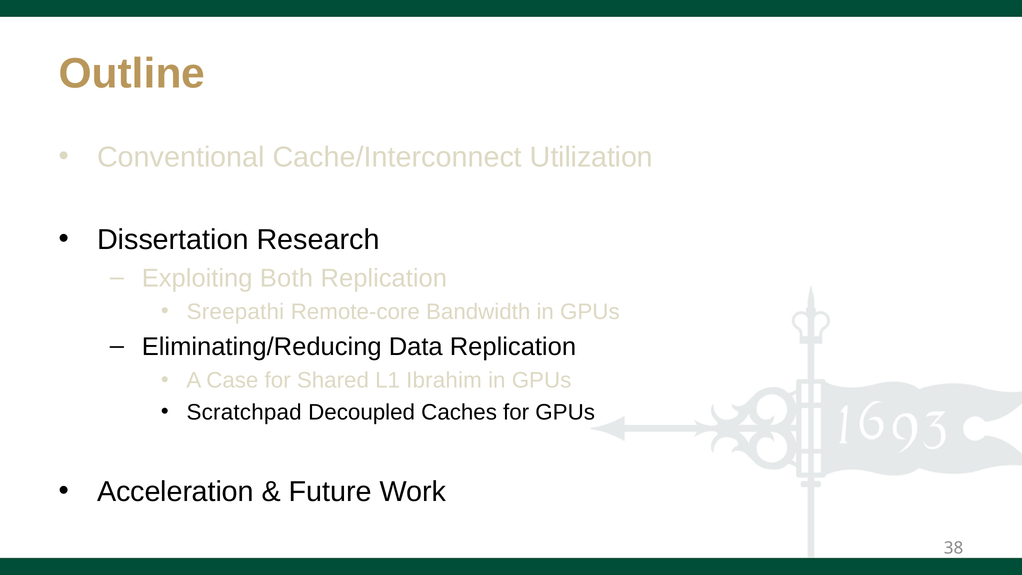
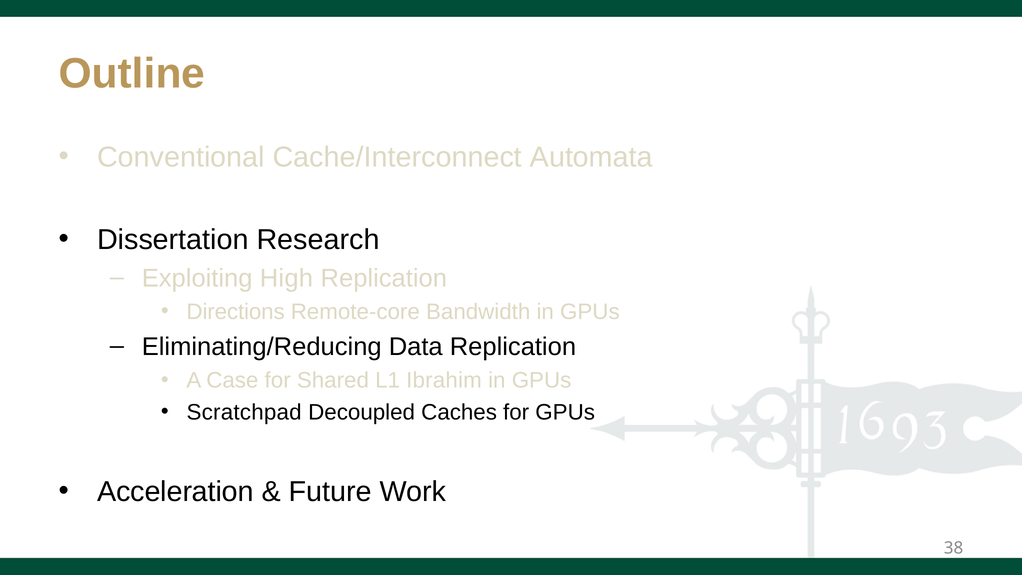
Utilization: Utilization -> Automata
Both: Both -> High
Sreepathi: Sreepathi -> Directions
